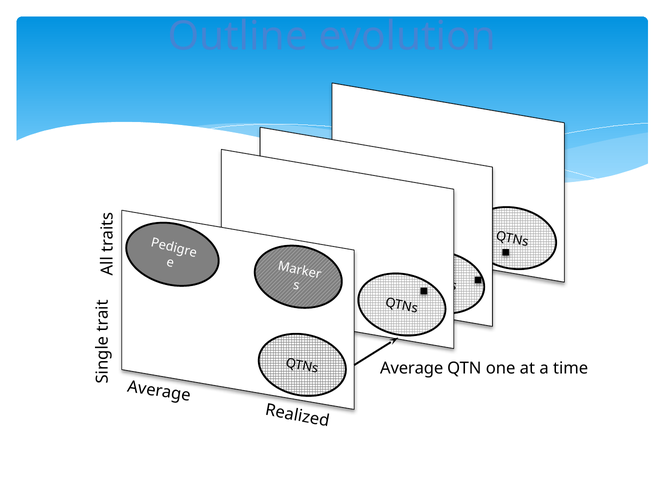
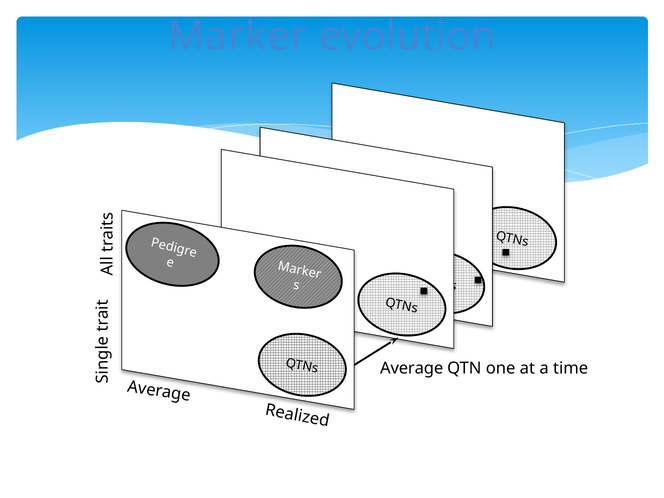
Outline: Outline -> Marker
